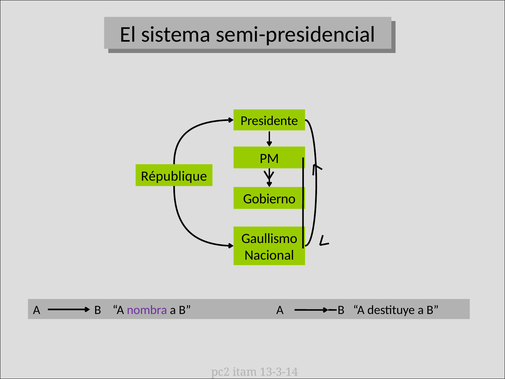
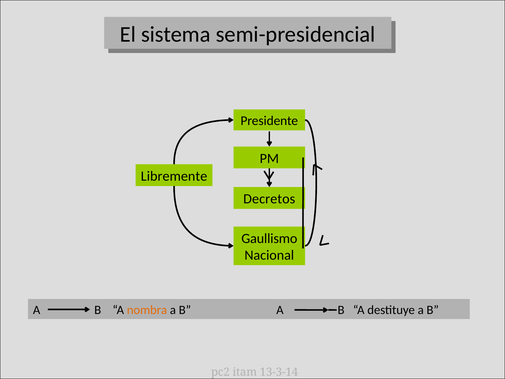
République: République -> Libremente
Gobierno: Gobierno -> Decretos
nombra colour: purple -> orange
